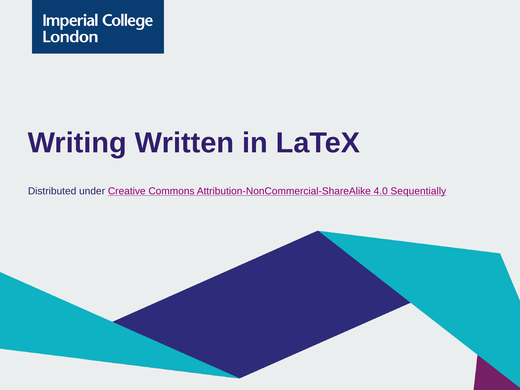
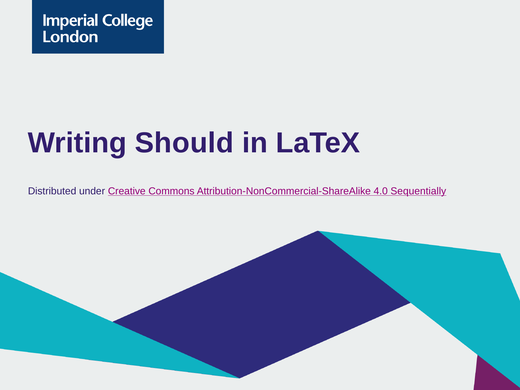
Written: Written -> Should
